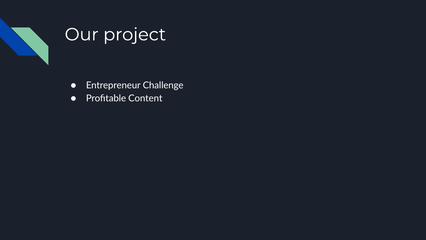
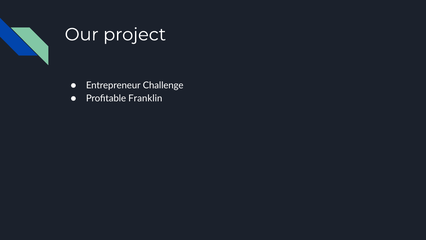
Content: Content -> Franklin
